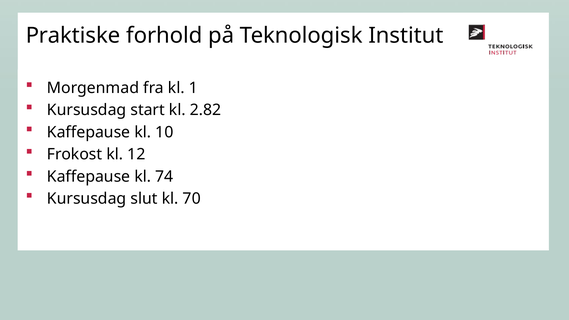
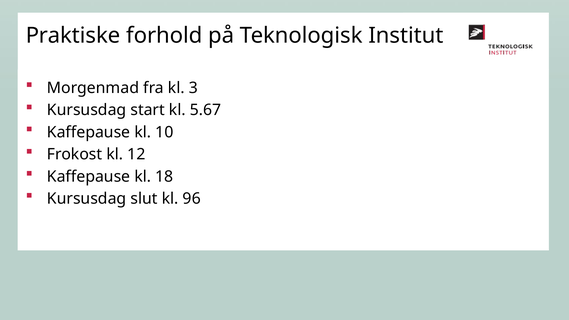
1: 1 -> 3
2.82: 2.82 -> 5.67
74: 74 -> 18
70: 70 -> 96
